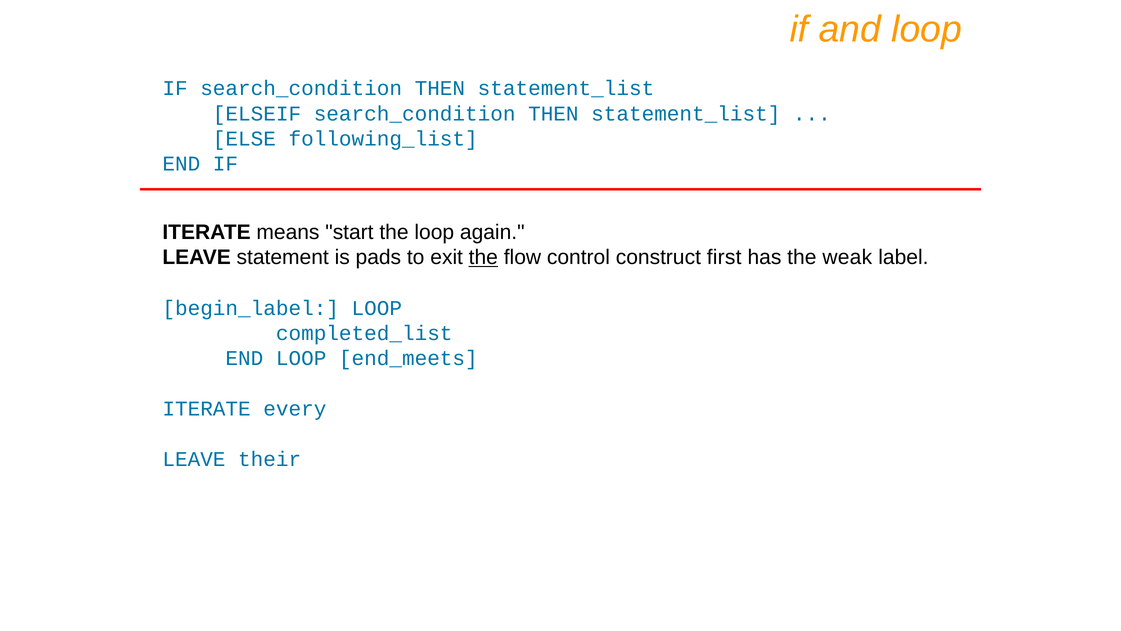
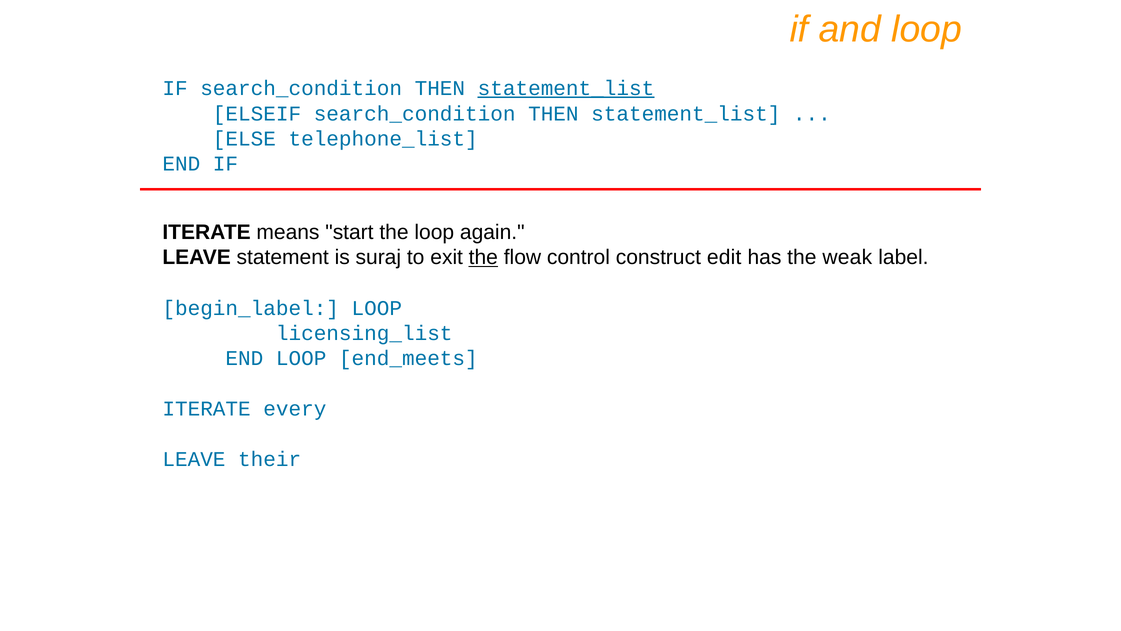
statement_list at (566, 88) underline: none -> present
following_list: following_list -> telephone_list
pads: pads -> suraj
first: first -> edit
completed_list: completed_list -> licensing_list
